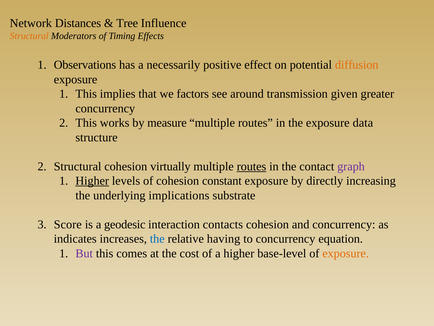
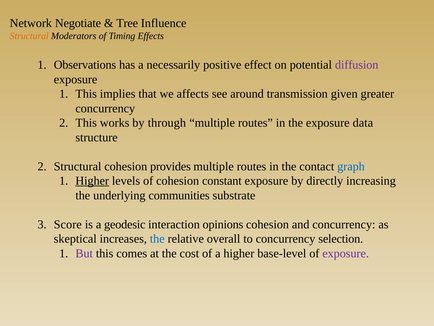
Distances: Distances -> Negotiate
diffusion colour: orange -> purple
factors: factors -> affects
measure: measure -> through
virtually: virtually -> provides
routes at (252, 166) underline: present -> none
graph colour: purple -> blue
implications: implications -> communities
contacts: contacts -> opinions
indicates: indicates -> skeptical
having: having -> overall
equation: equation -> selection
exposure at (346, 253) colour: orange -> purple
